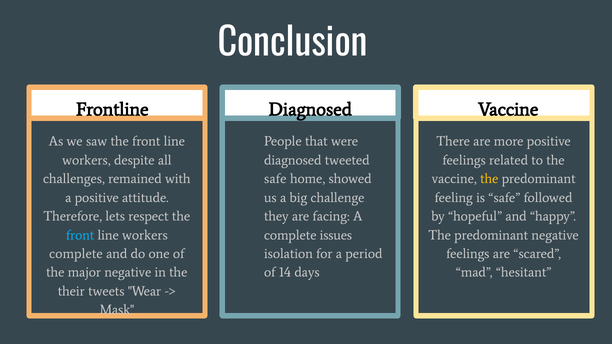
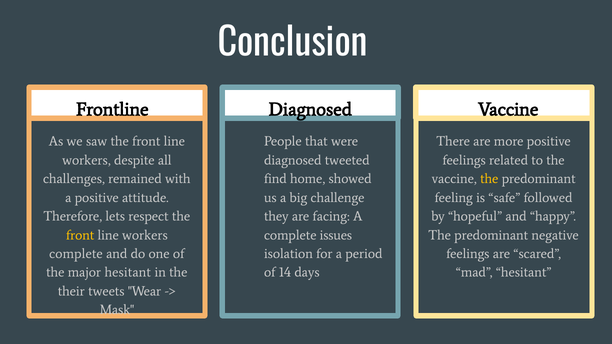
safe at (275, 179): safe -> find
front at (80, 235) colour: light blue -> yellow
major negative: negative -> hesitant
